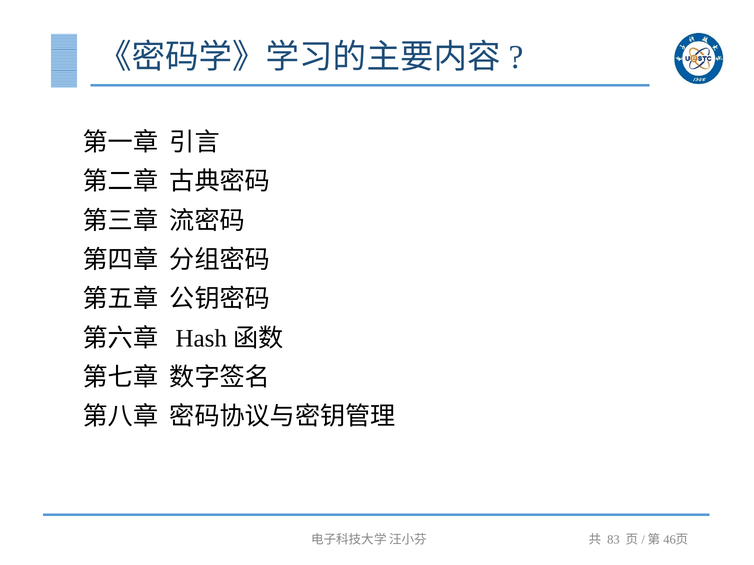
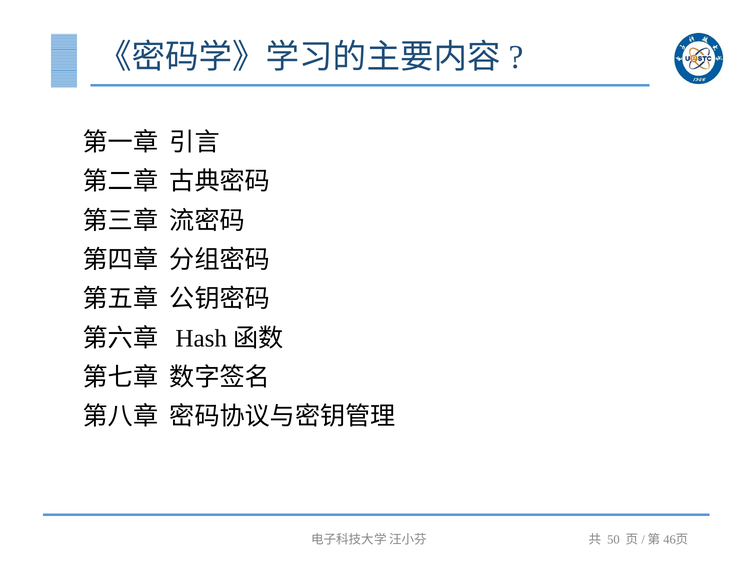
83: 83 -> 50
